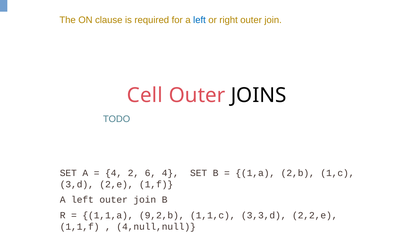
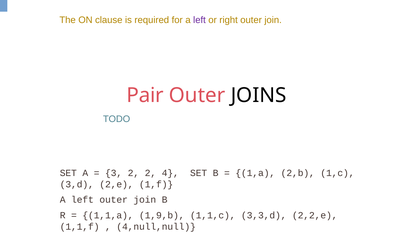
left at (199, 20) colour: blue -> purple
Cell: Cell -> Pair
4 at (114, 173): 4 -> 3
2 6: 6 -> 2
9,2,b: 9,2,b -> 1,9,b
